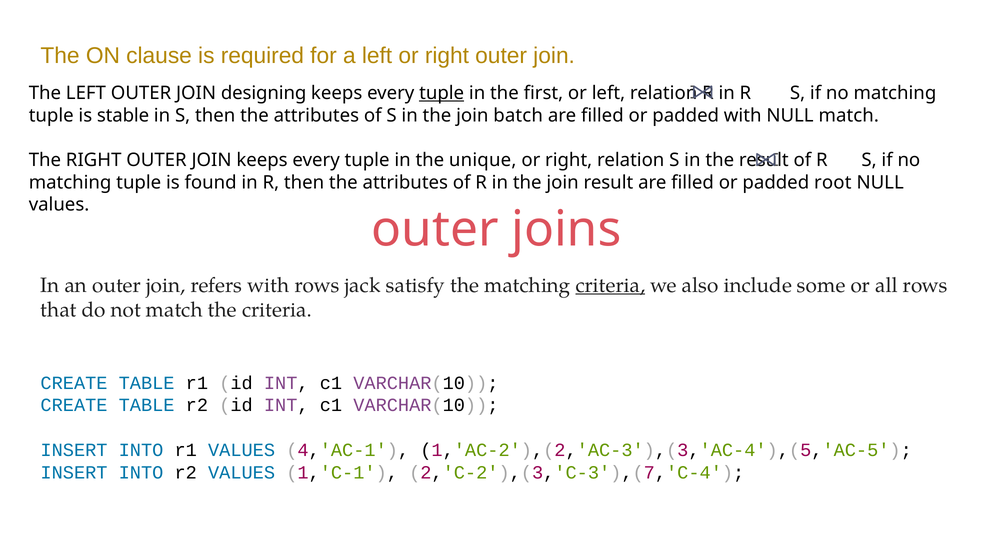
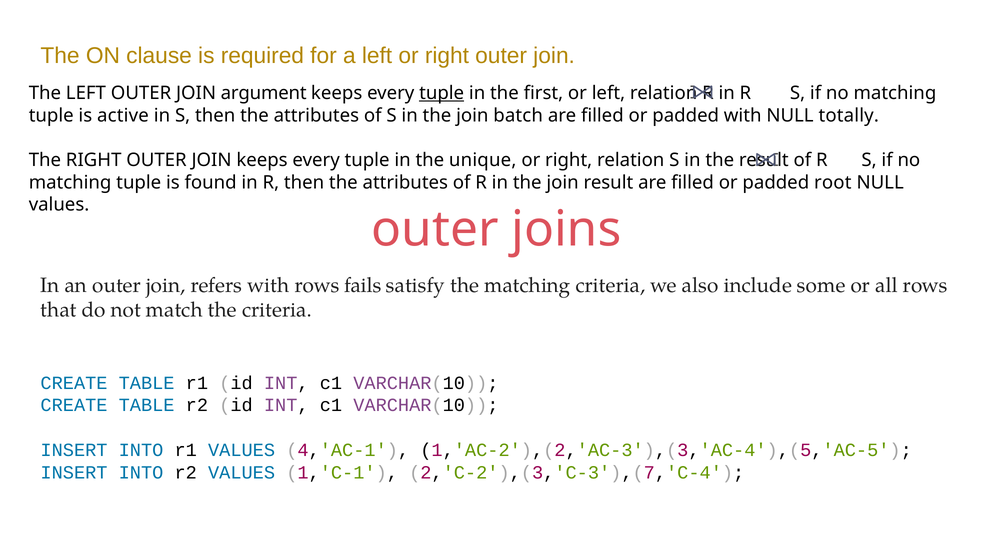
designing: designing -> argument
stable: stable -> active
NULL match: match -> totally
jack: jack -> fails
criteria at (610, 285) underline: present -> none
